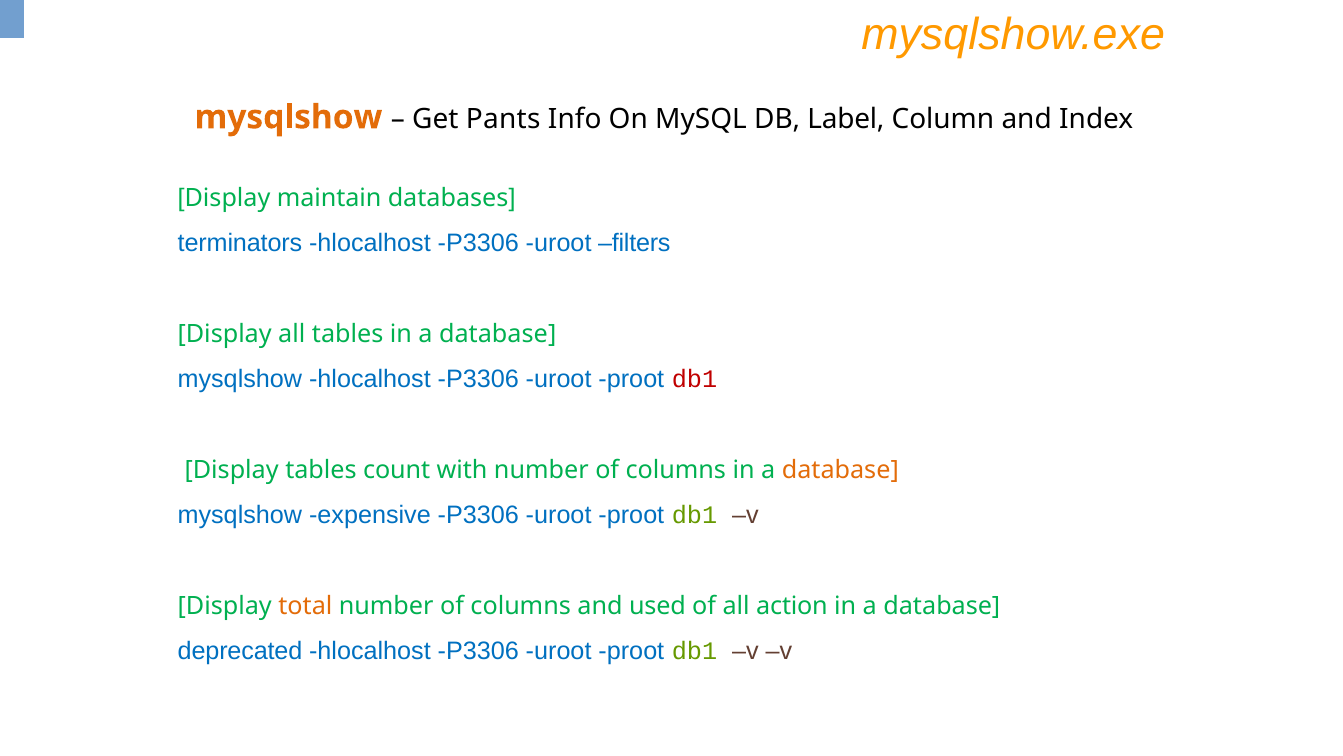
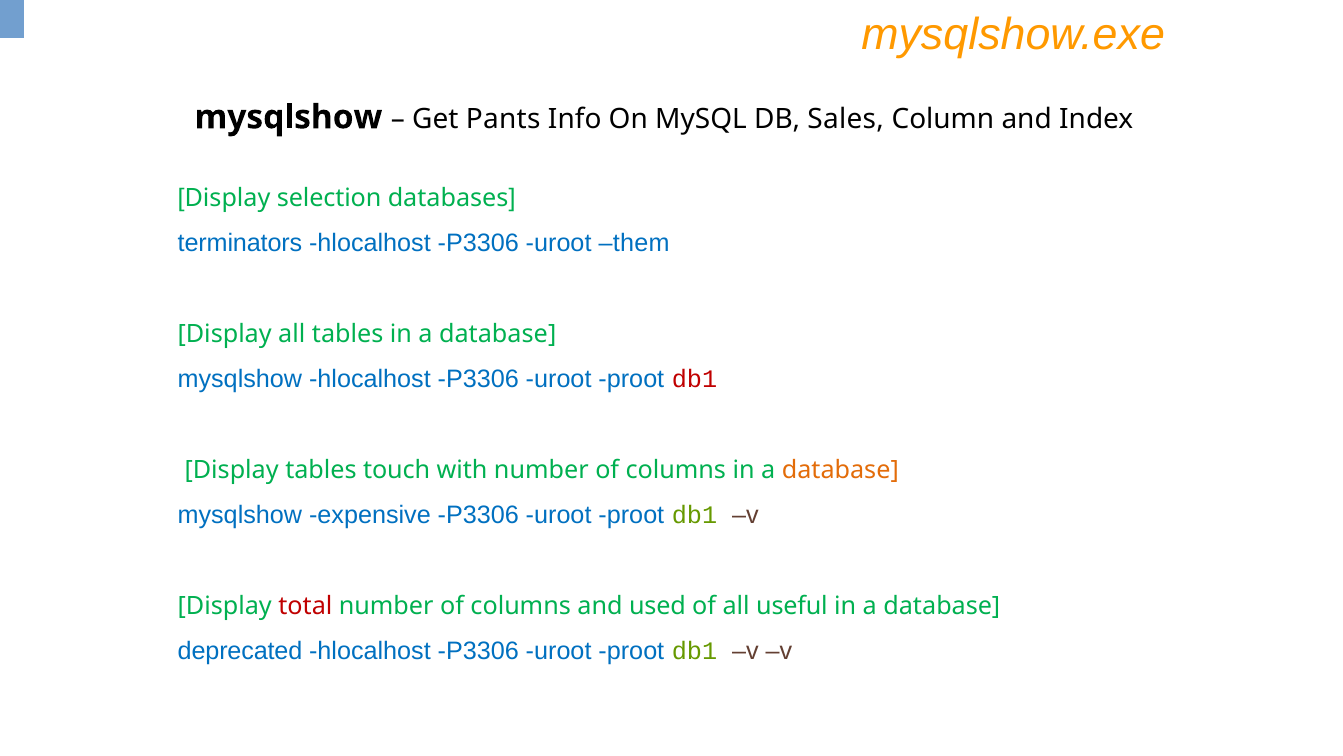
mysqlshow at (288, 117) colour: orange -> black
Label: Label -> Sales
maintain: maintain -> selection
filters: filters -> them
count: count -> touch
total colour: orange -> red
action: action -> useful
